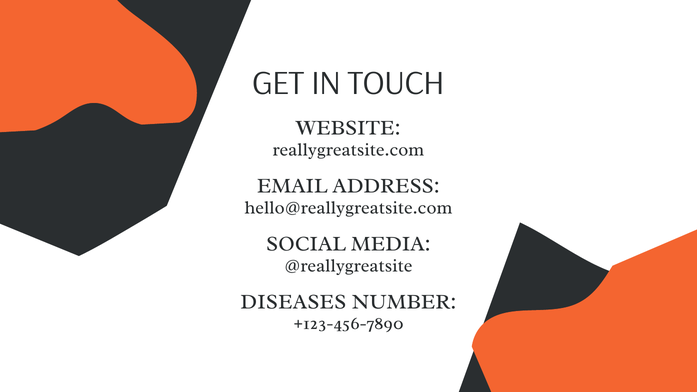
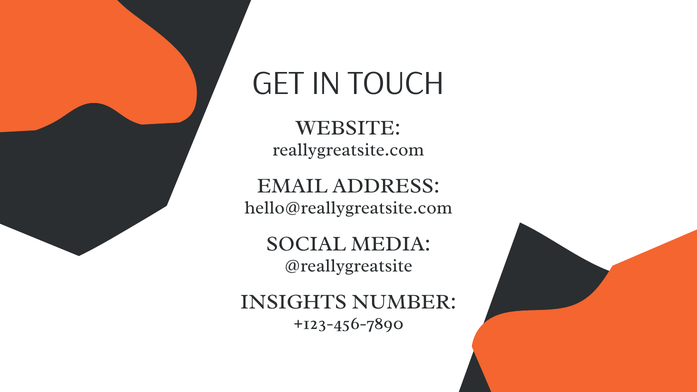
DISEASES: DISEASES -> INSIGHTS
